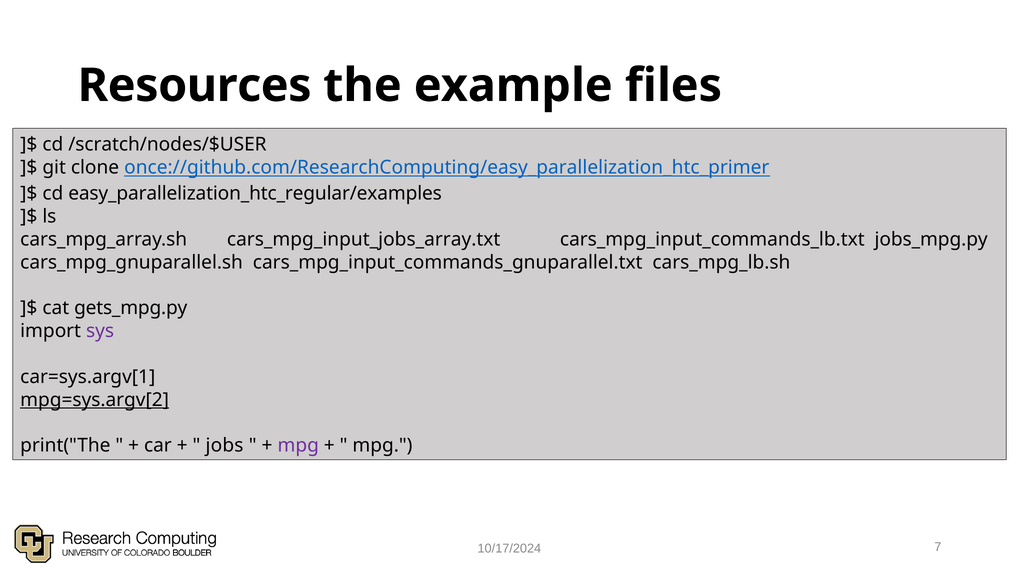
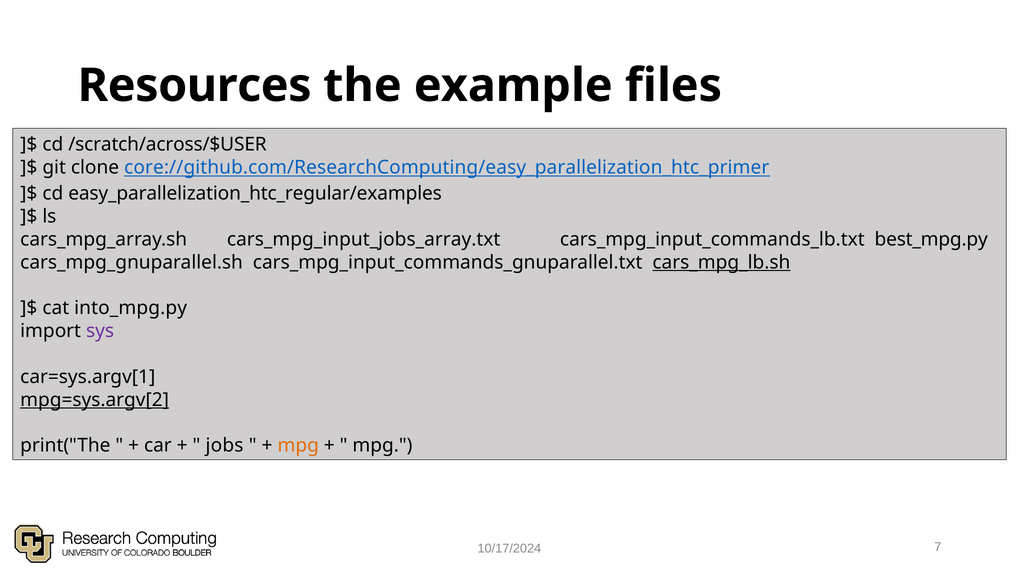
/scratch/nodes/$USER: /scratch/nodes/$USER -> /scratch/across/$USER
once://github.com/ResearchComputing/easy_parallelization_htc_primer: once://github.com/ResearchComputing/easy_parallelization_htc_primer -> core://github.com/ResearchComputing/easy_parallelization_htc_primer
jobs_mpg.py: jobs_mpg.py -> best_mpg.py
cars_mpg_lb.sh underline: none -> present
gets_mpg.py: gets_mpg.py -> into_mpg.py
mpg at (298, 446) colour: purple -> orange
